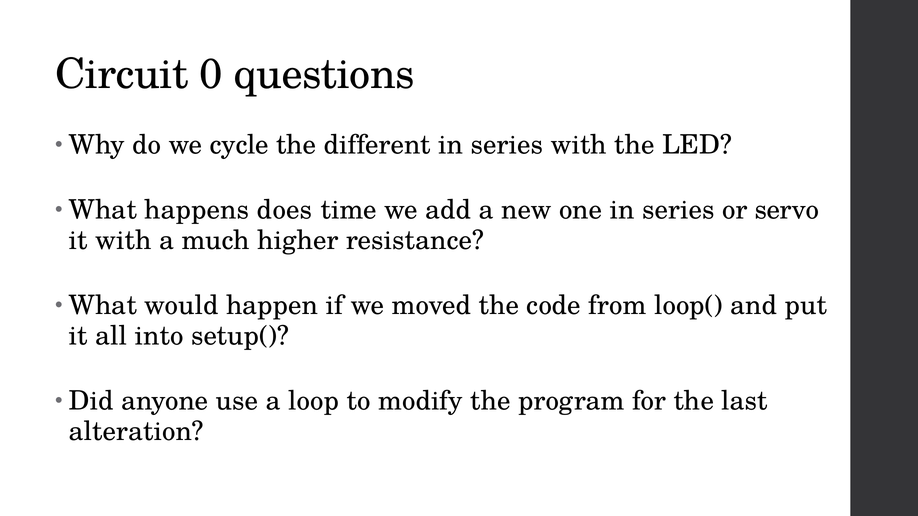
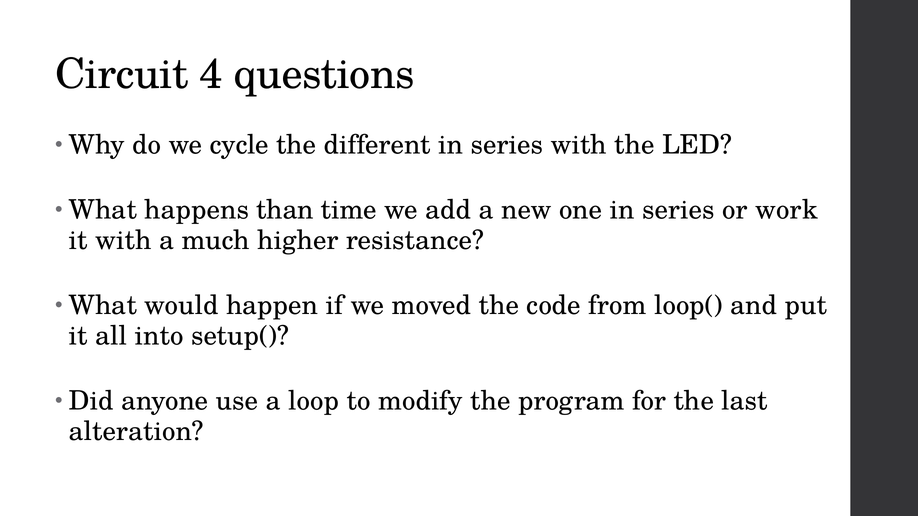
0: 0 -> 4
does: does -> than
servo: servo -> work
